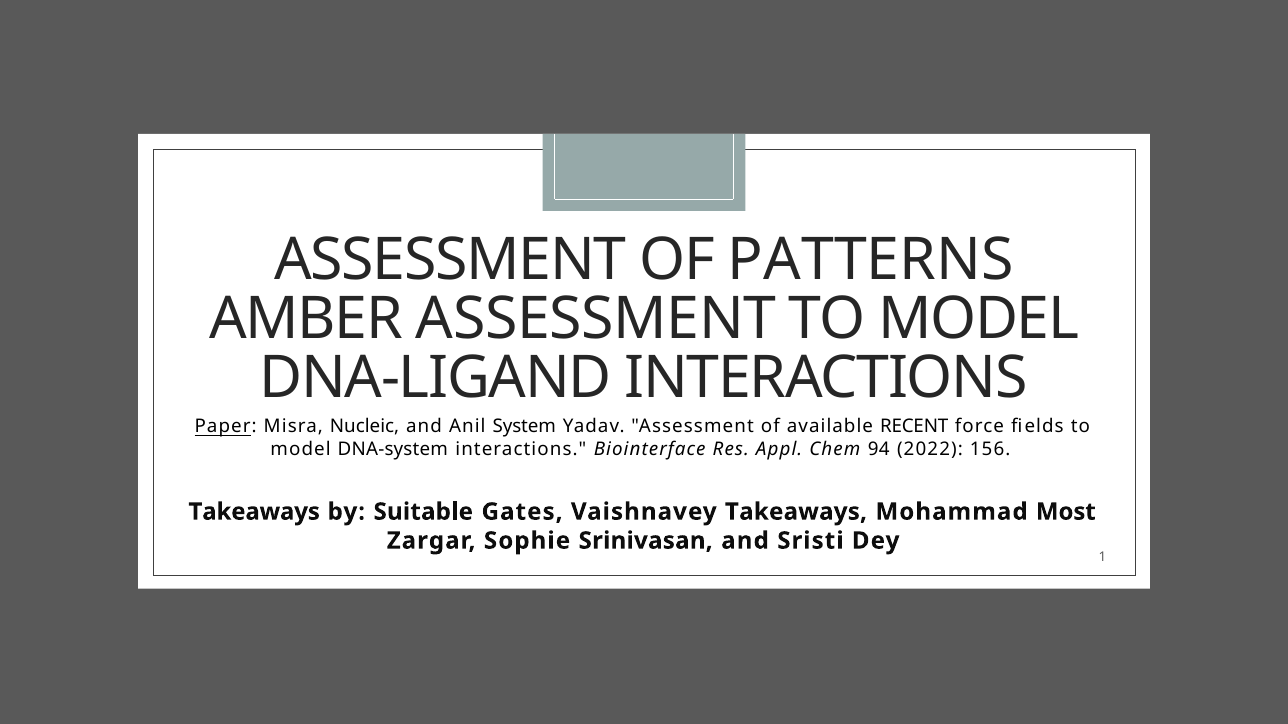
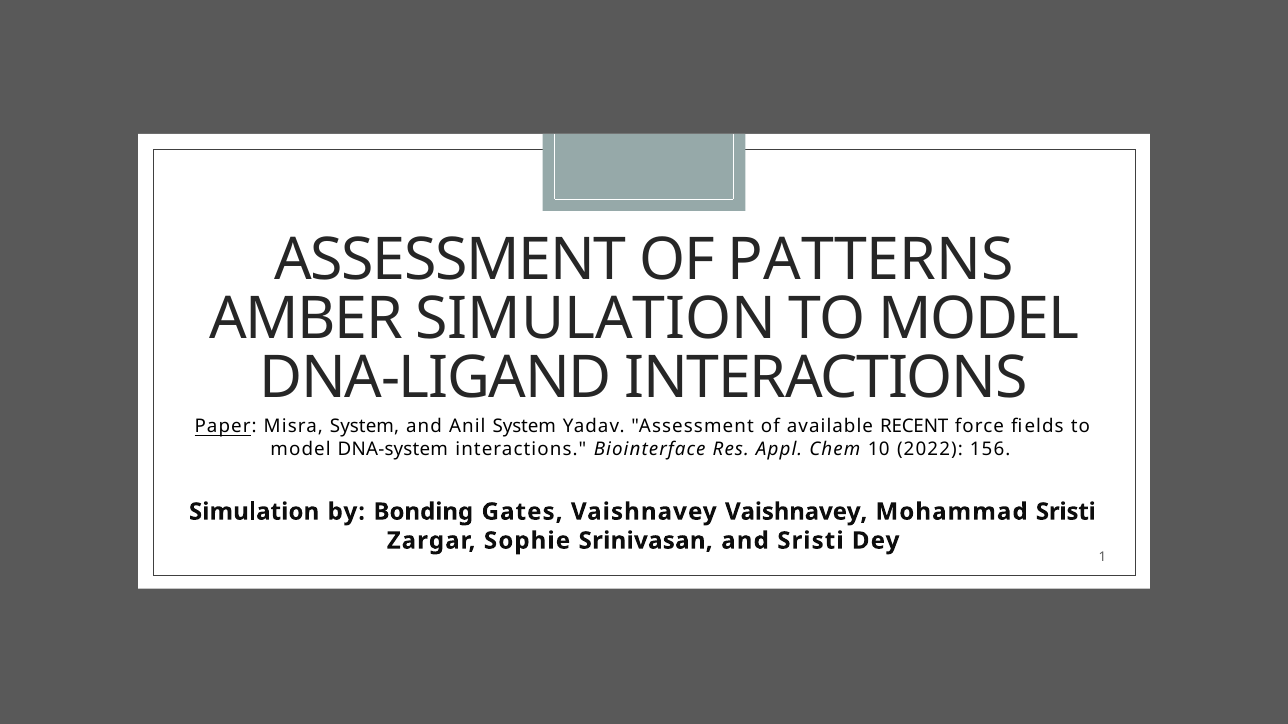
AMBER ASSESSMENT: ASSESSMENT -> SIMULATION
Misra Nucleic: Nucleic -> System
94: 94 -> 10
Takeaways at (254, 512): Takeaways -> Simulation
Suitable: Suitable -> Bonding
Vaishnavey Takeaways: Takeaways -> Vaishnavey
Mohammad Most: Most -> Sristi
